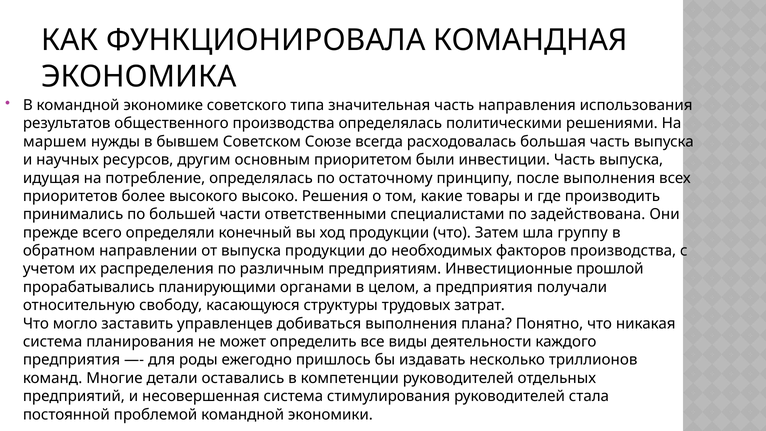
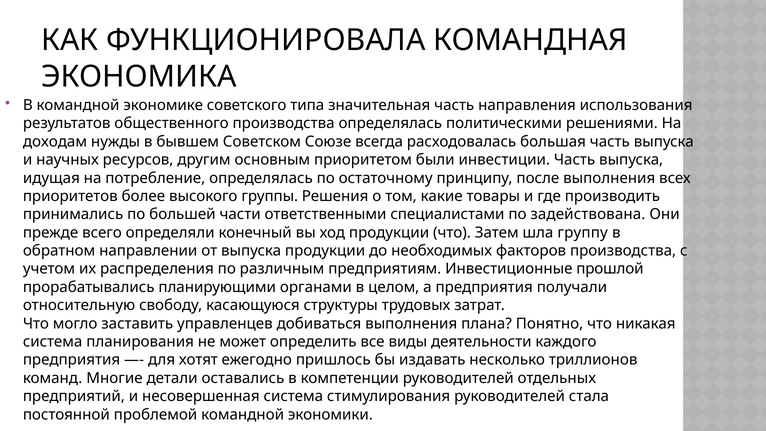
маршем: маршем -> доходам
высоко: высоко -> группы
роды: роды -> хотят
